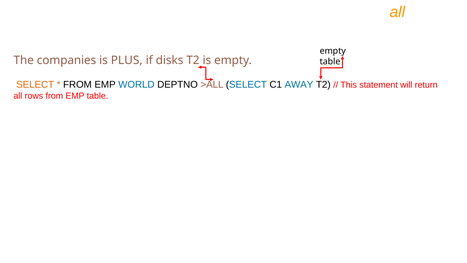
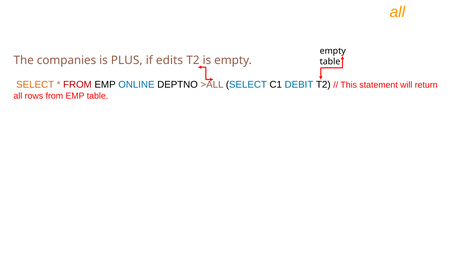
disks: disks -> edits
FROM at (77, 85) colour: black -> red
WORLD: WORLD -> ONLINE
AWAY: AWAY -> DEBIT
